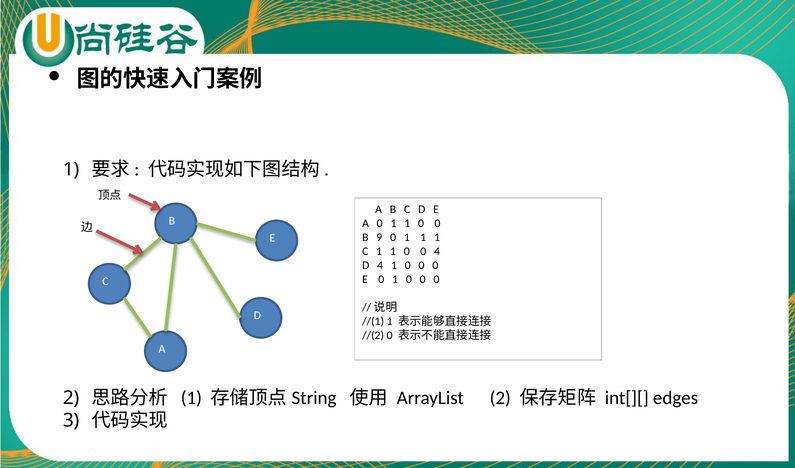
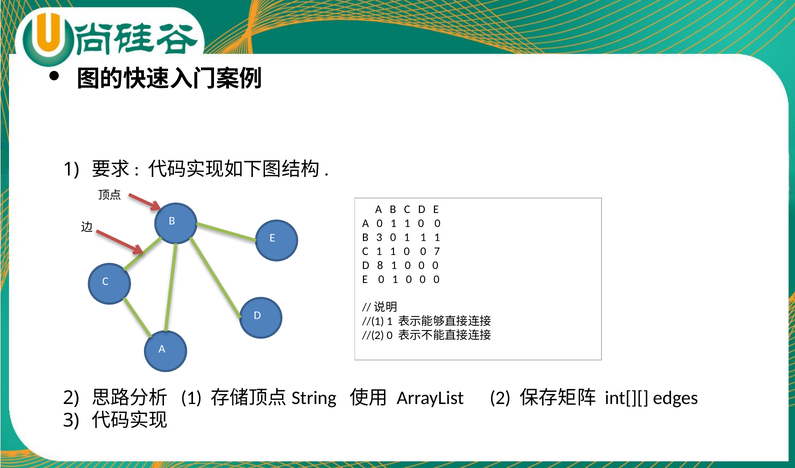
B 9: 9 -> 3
0 4: 4 -> 7
D 4: 4 -> 8
